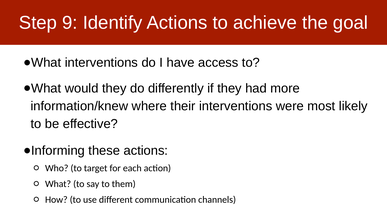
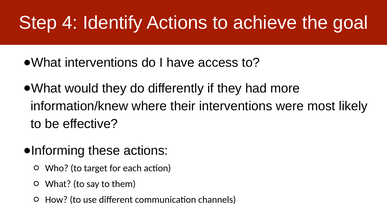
9: 9 -> 4
